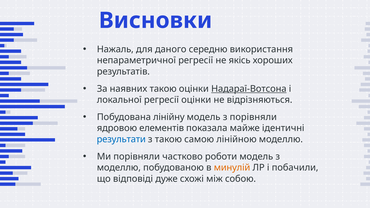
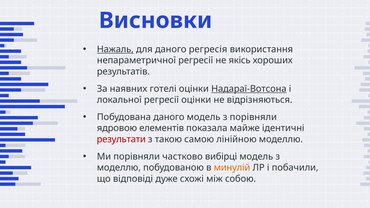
Нажаль underline: none -> present
середню: середню -> регресія
наявних такою: такою -> готелі
Побудована лінійну: лінійну -> даного
результати colour: blue -> red
роботи: роботи -> вибірці
